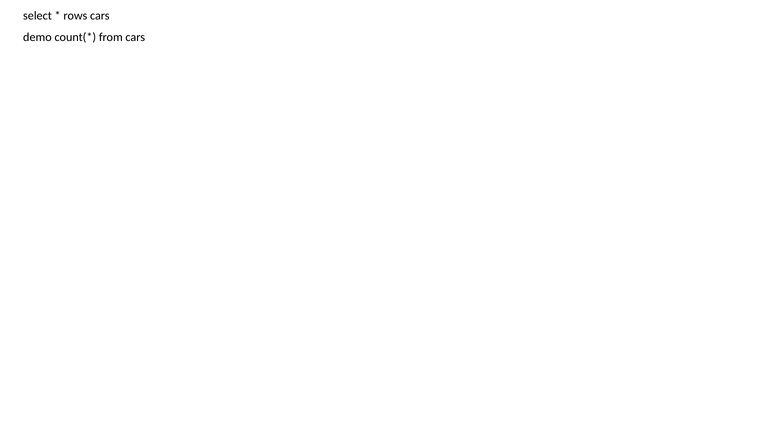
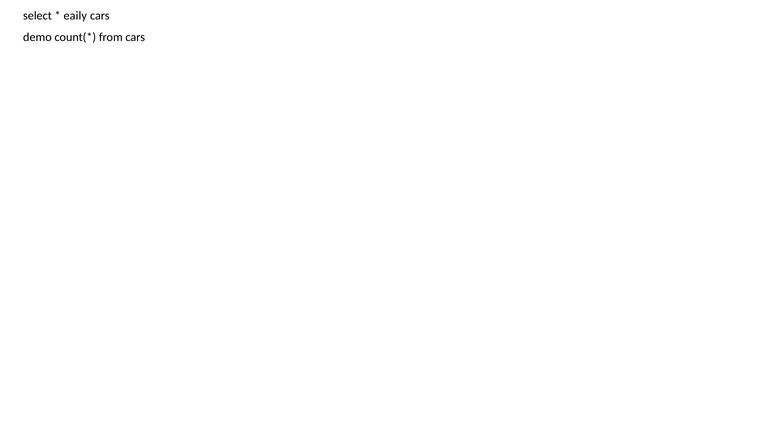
rows: rows -> eaily
